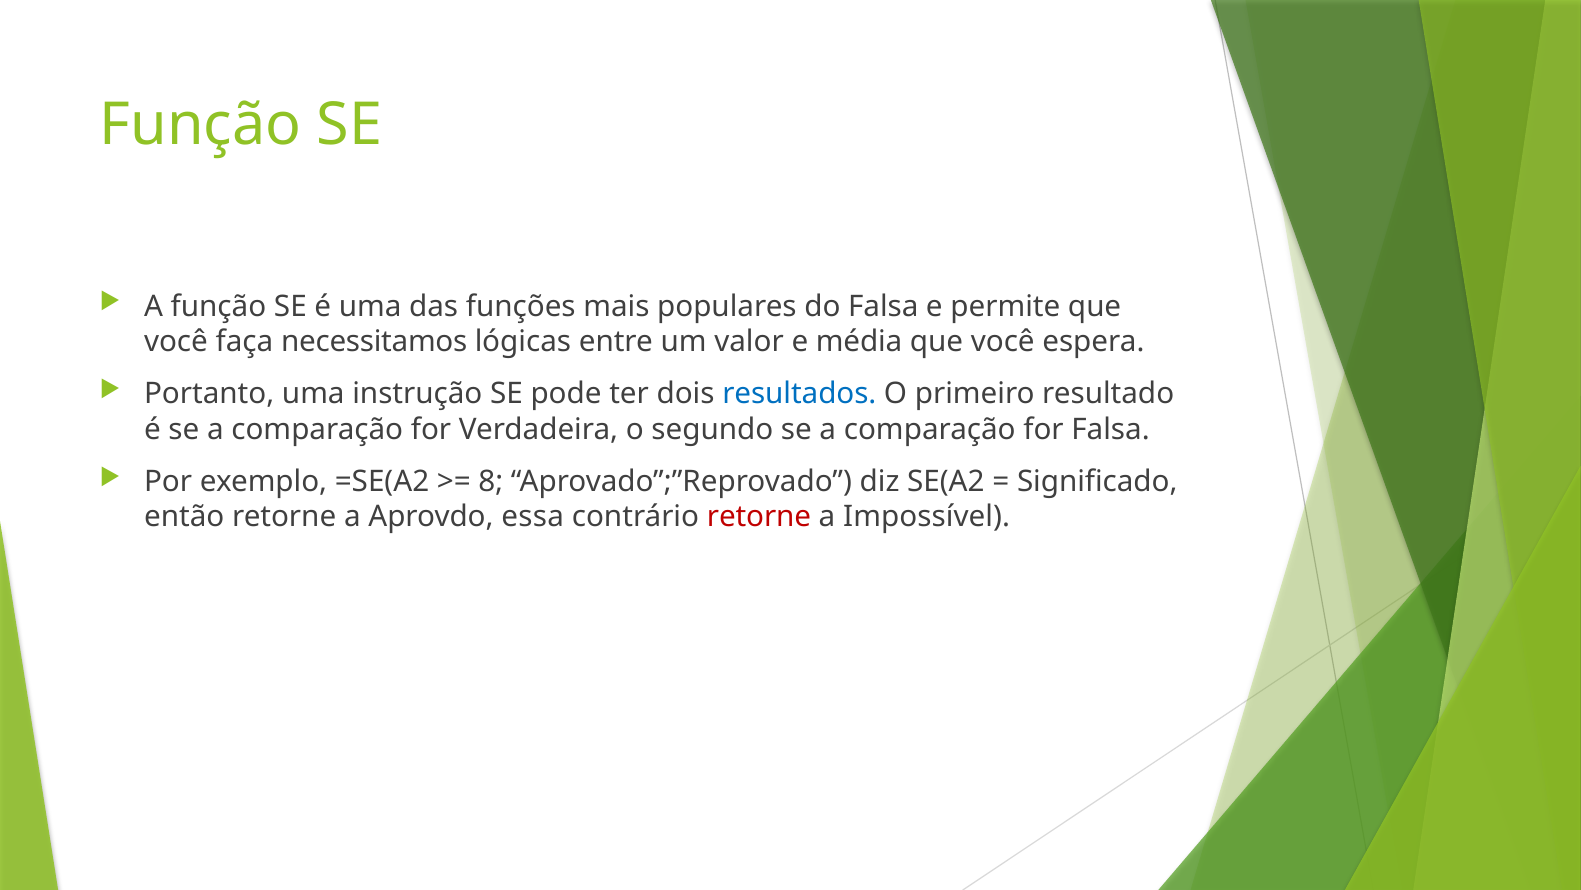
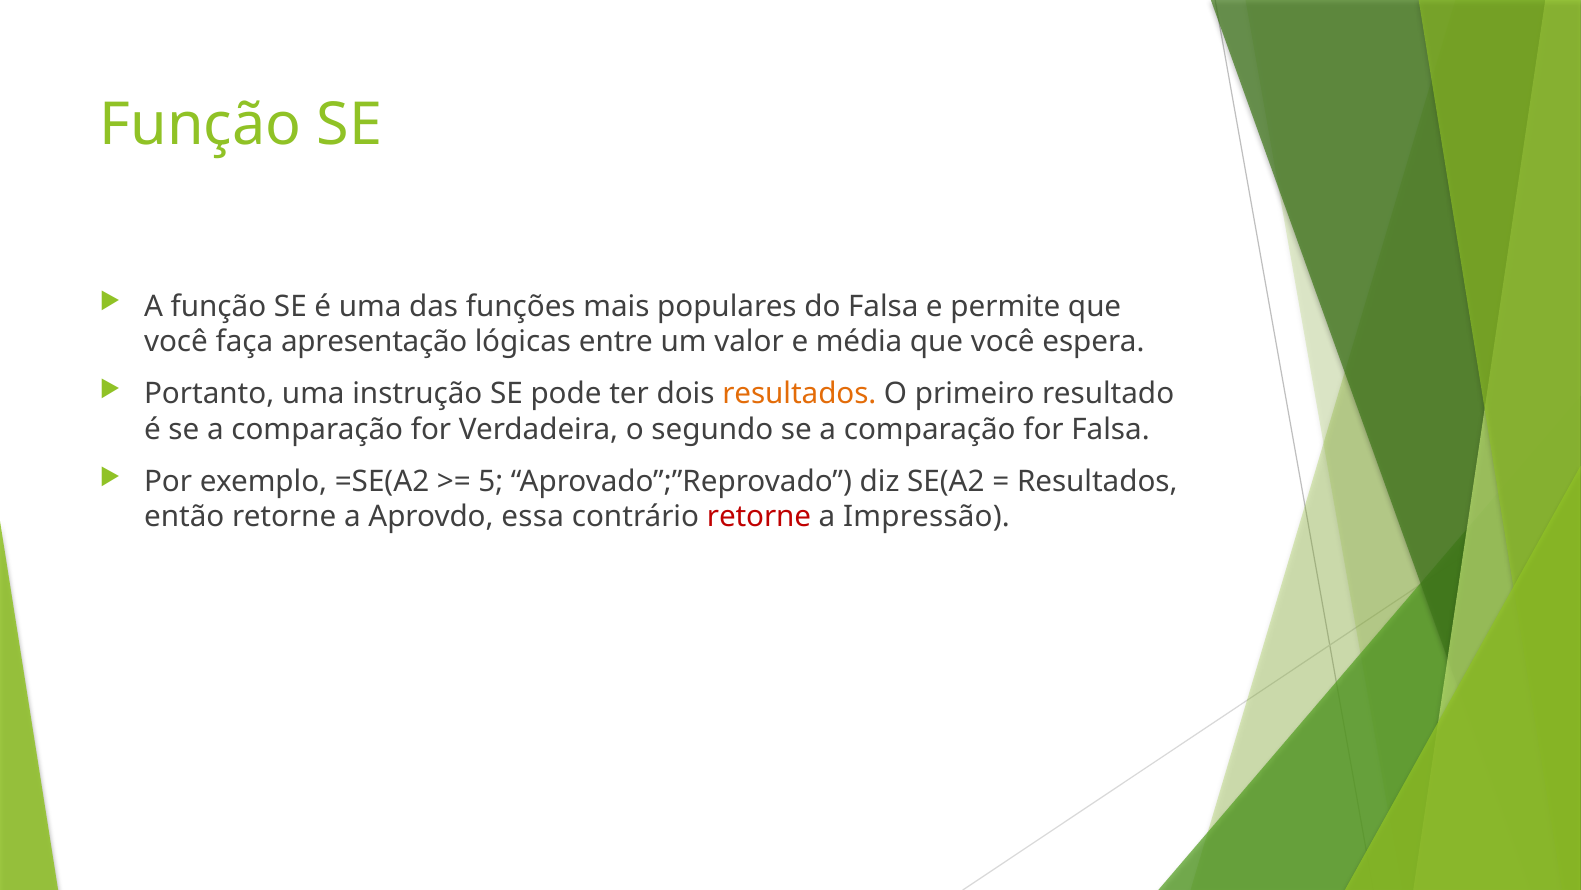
necessitamos: necessitamos -> apresentação
resultados at (799, 394) colour: blue -> orange
8: 8 -> 5
Significado at (1097, 481): Significado -> Resultados
Impossível: Impossível -> Impressão
